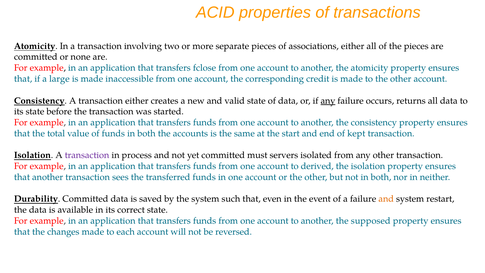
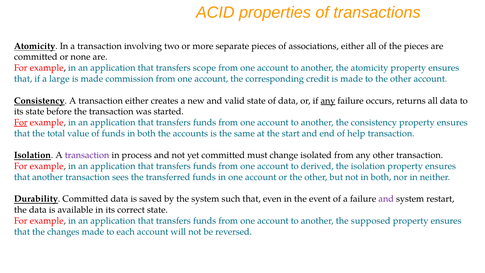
fclose: fclose -> scope
inaccessible: inaccessible -> commission
For at (21, 122) underline: none -> present
kept: kept -> help
servers: servers -> change
and at (386, 199) colour: orange -> purple
